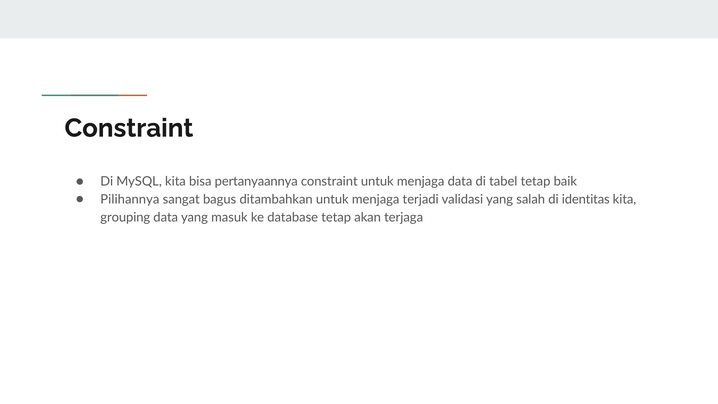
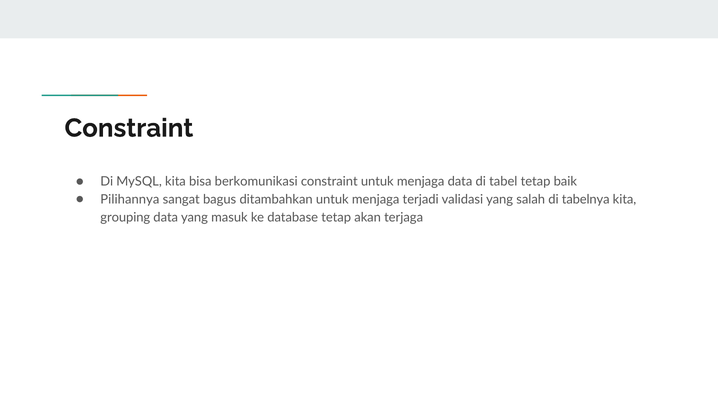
pertanyaannya: pertanyaannya -> berkomunikasi
identitas: identitas -> tabelnya
